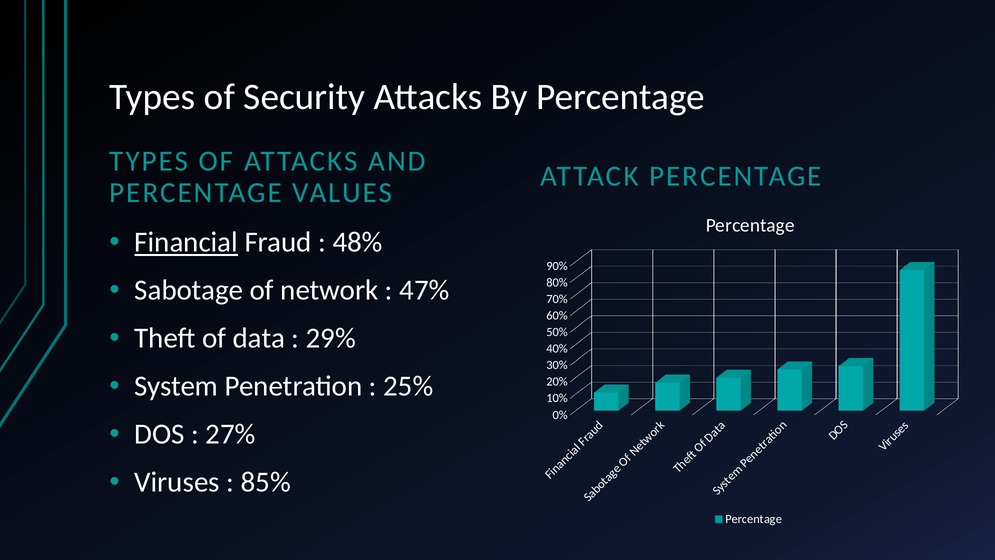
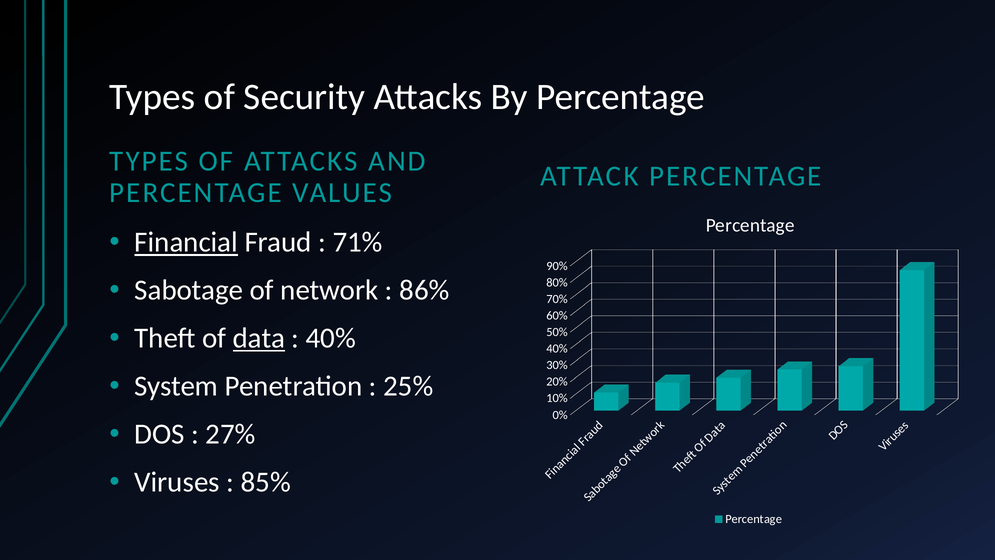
48%: 48% -> 71%
47%: 47% -> 86%
data underline: none -> present
29% at (331, 338): 29% -> 40%
